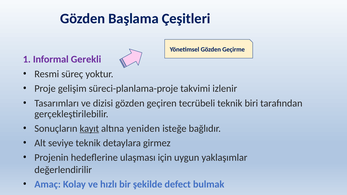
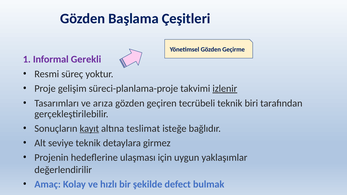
izlenir underline: none -> present
dizisi: dizisi -> arıza
yeniden: yeniden -> teslimat
